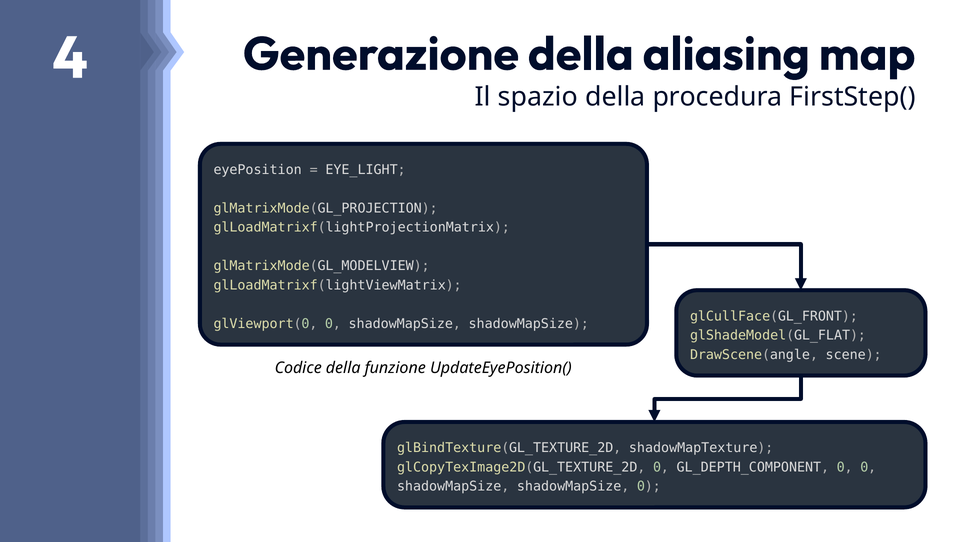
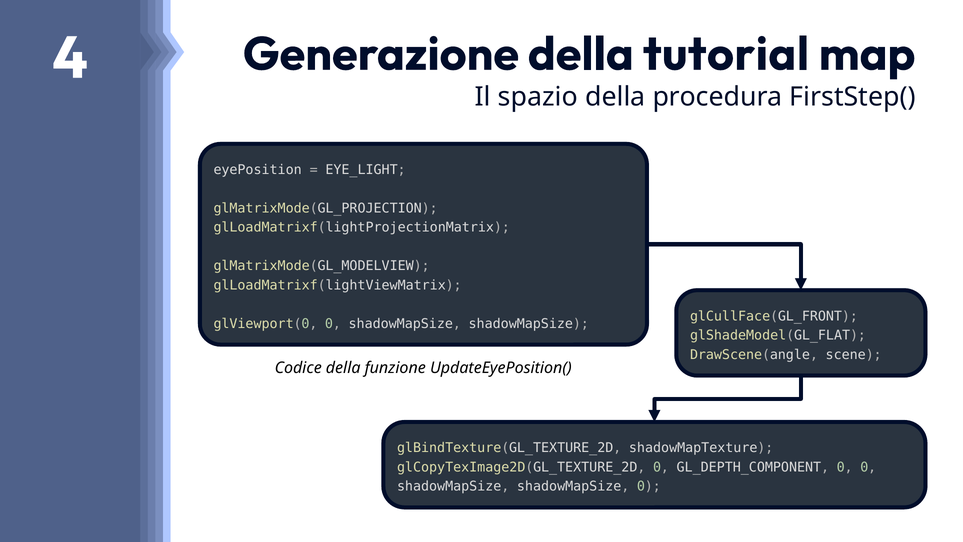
aliasing: aliasing -> tutorial
